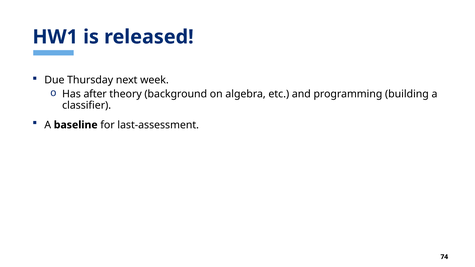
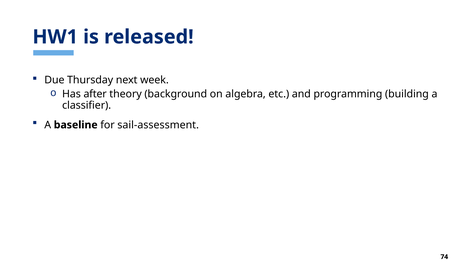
last-assessment: last-assessment -> sail-assessment
